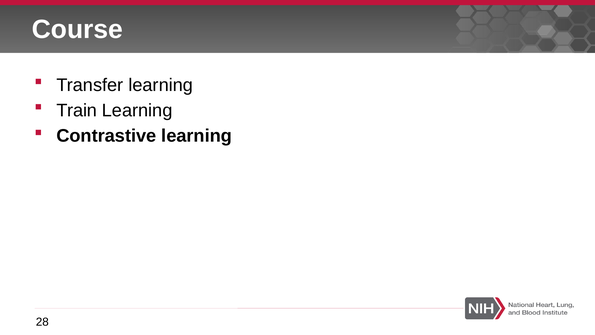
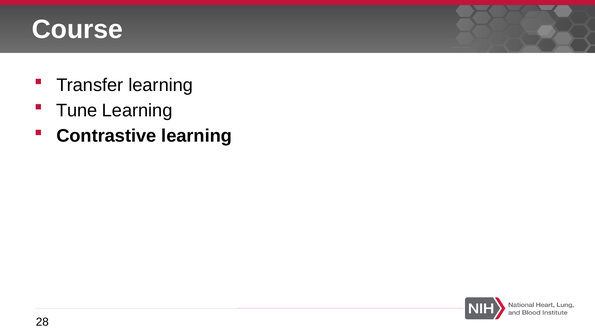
Train: Train -> Tune
